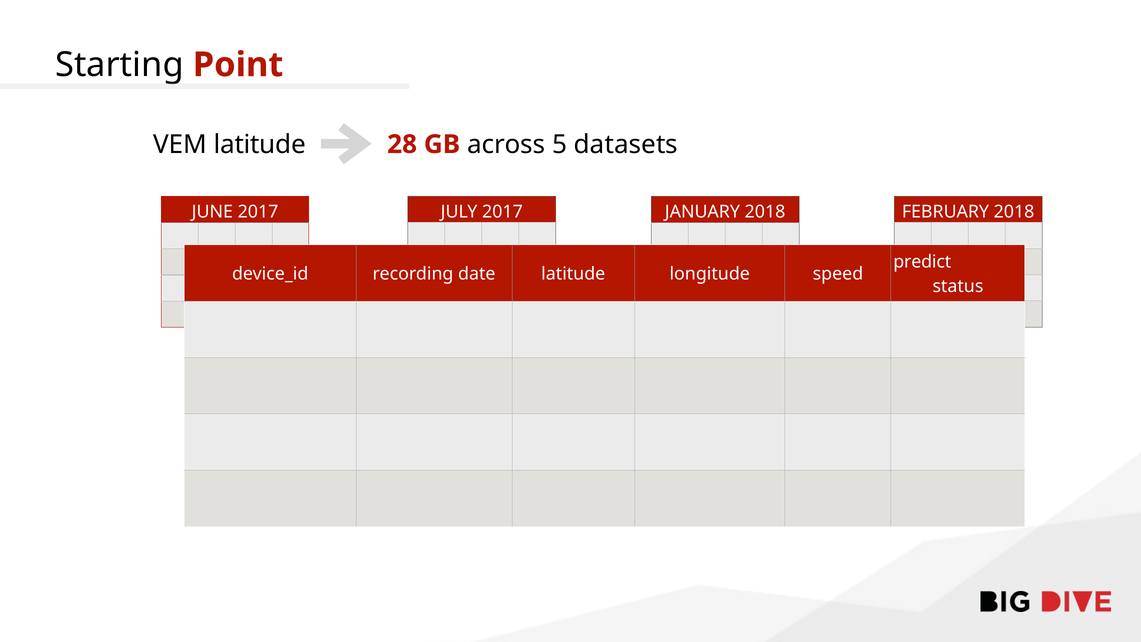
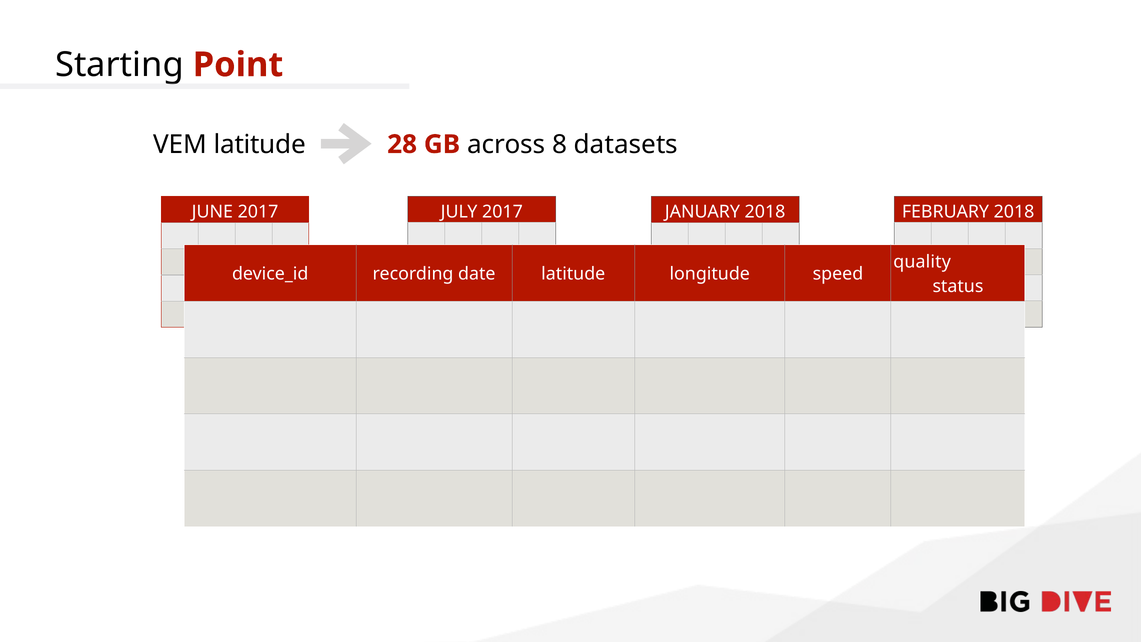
5: 5 -> 8
predict at (922, 262): predict -> quality
